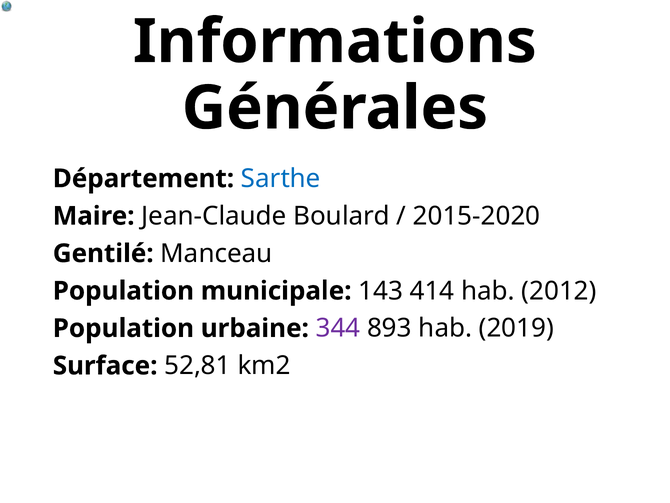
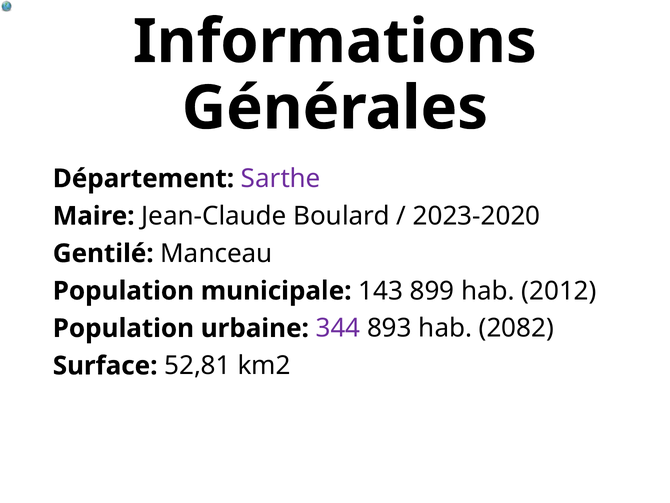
Sarthe colour: blue -> purple
2015-2020: 2015-2020 -> 2023-2020
414: 414 -> 899
2019: 2019 -> 2082
